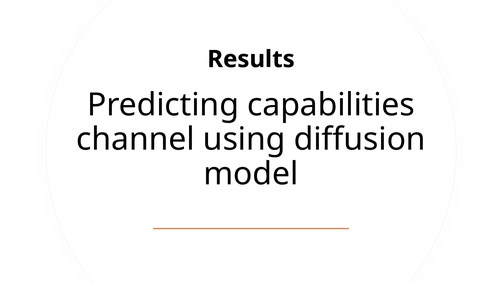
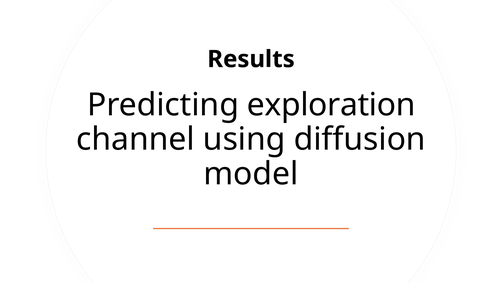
capabilities: capabilities -> exploration
